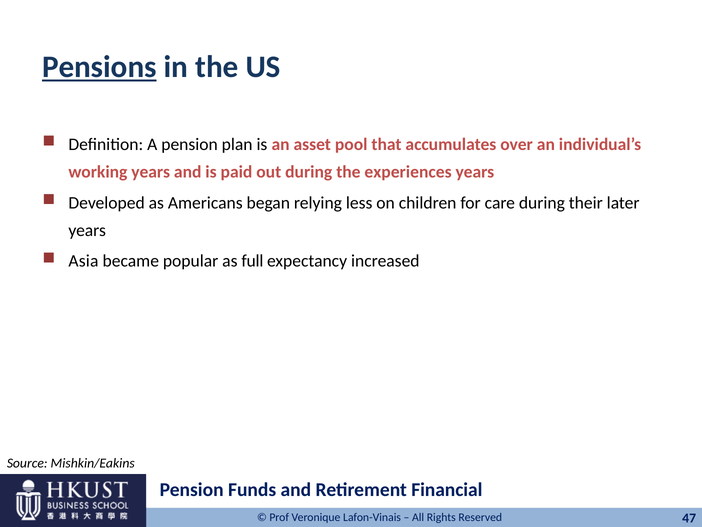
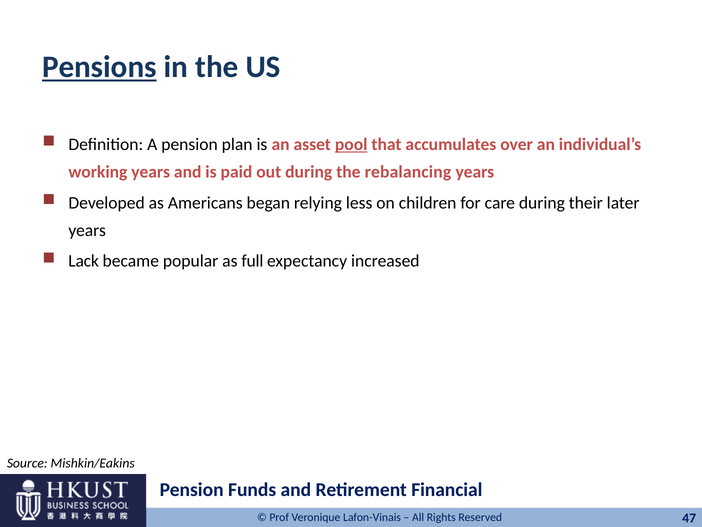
pool underline: none -> present
experiences: experiences -> rebalancing
Asia: Asia -> Lack
